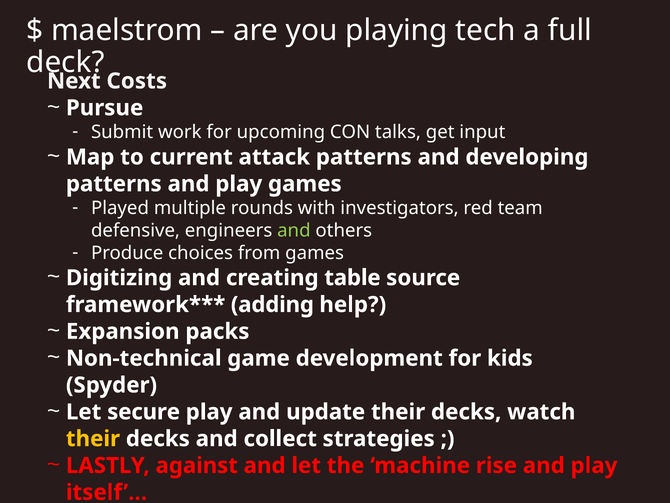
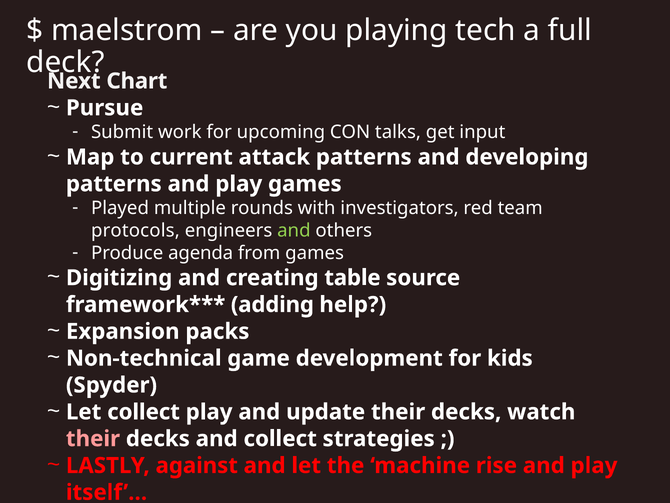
Costs: Costs -> Chart
defensive: defensive -> protocols
choices: choices -> agenda
Let secure: secure -> collect
their at (93, 438) colour: yellow -> pink
